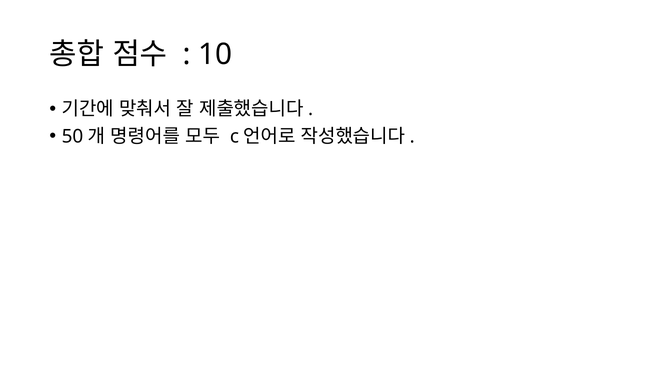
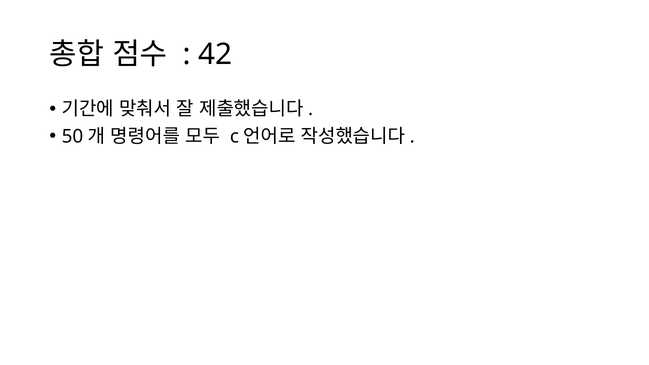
10: 10 -> 42
